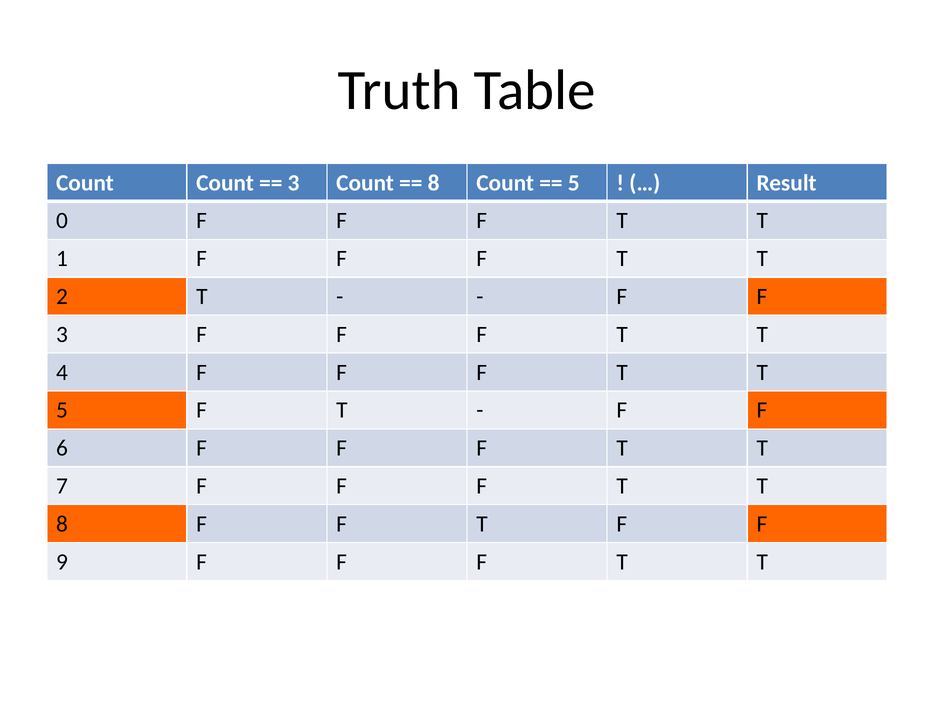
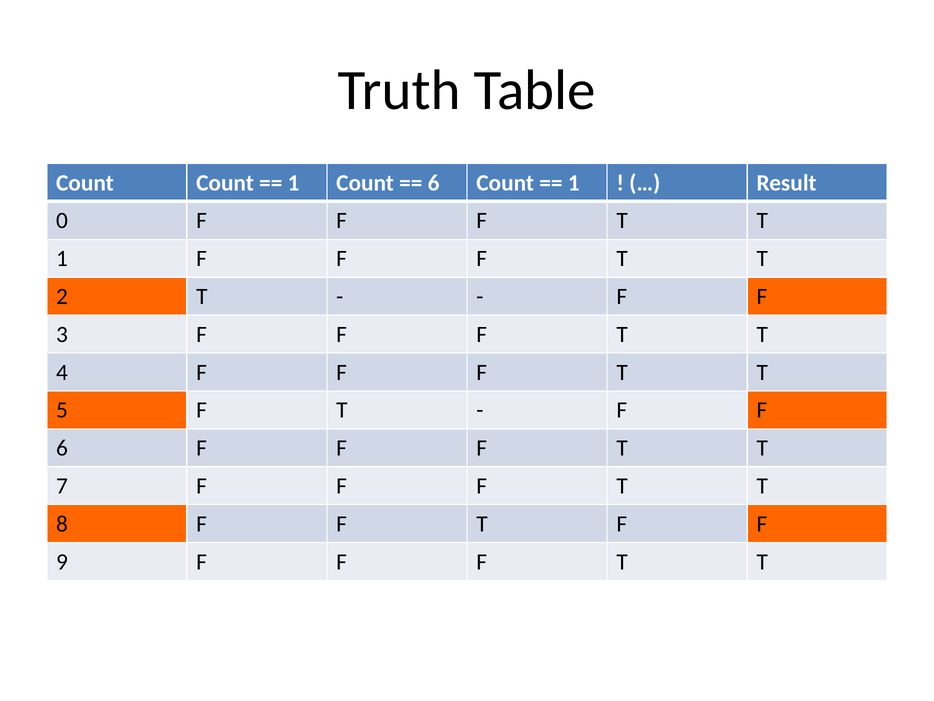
3 at (293, 183): 3 -> 1
8 at (434, 183): 8 -> 6
5 at (574, 183): 5 -> 1
